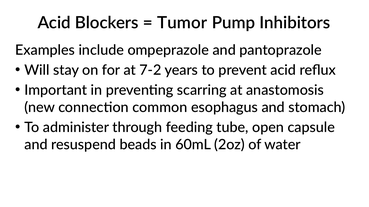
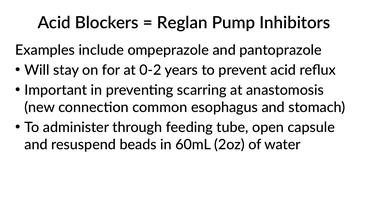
Tumor: Tumor -> Reglan
7-2: 7-2 -> 0-2
